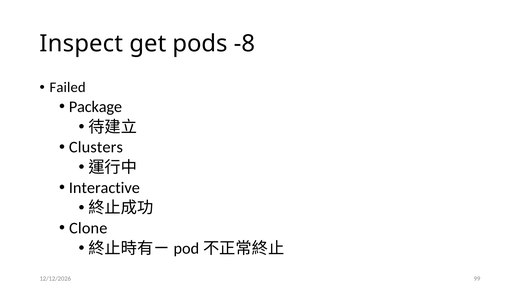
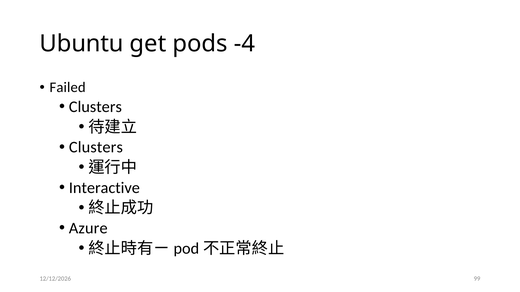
Inspect: Inspect -> Ubuntu
-8: -8 -> -4
Package at (95, 107): Package -> Clusters
Clone: Clone -> Azure
